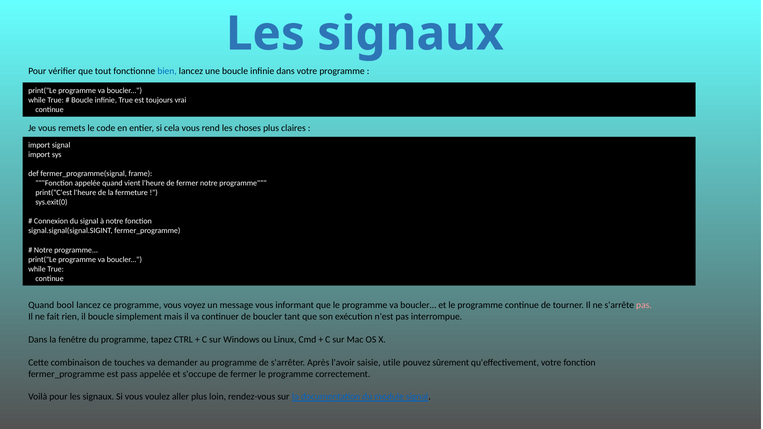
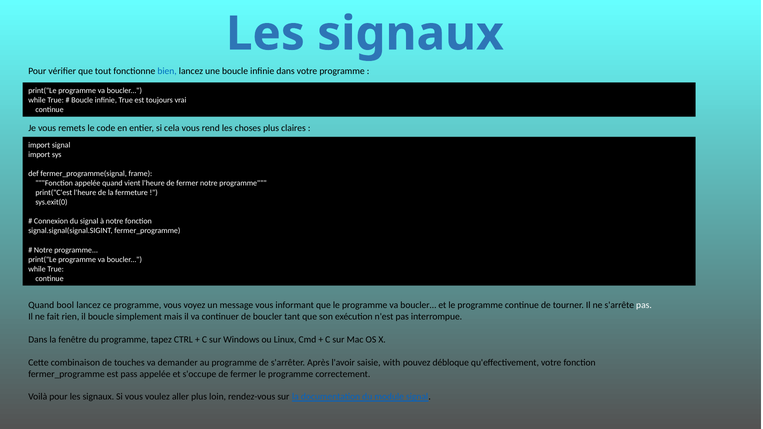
pas at (644, 305) colour: pink -> white
utile: utile -> with
sûrement: sûrement -> débloque
